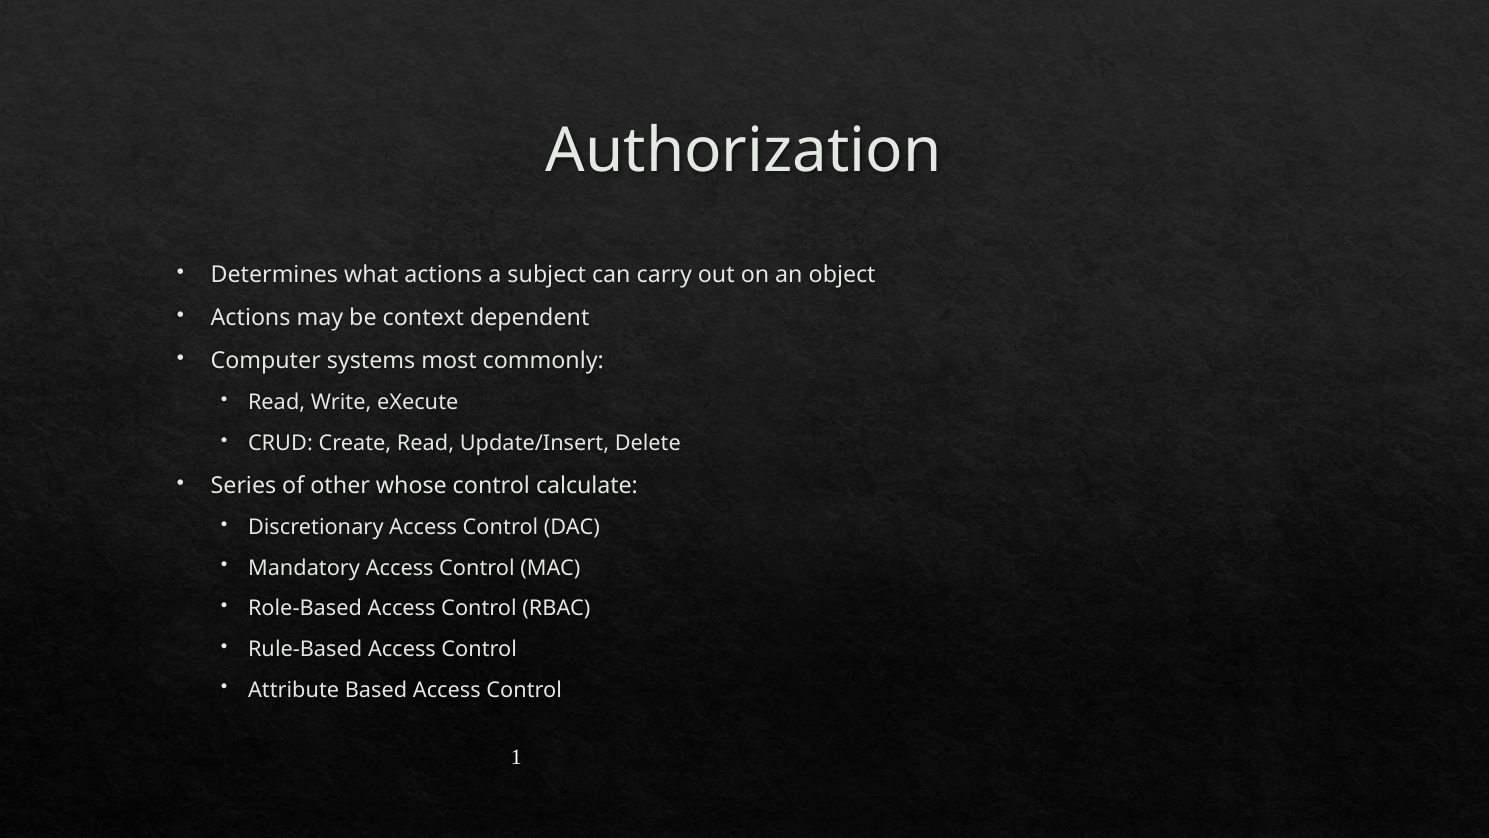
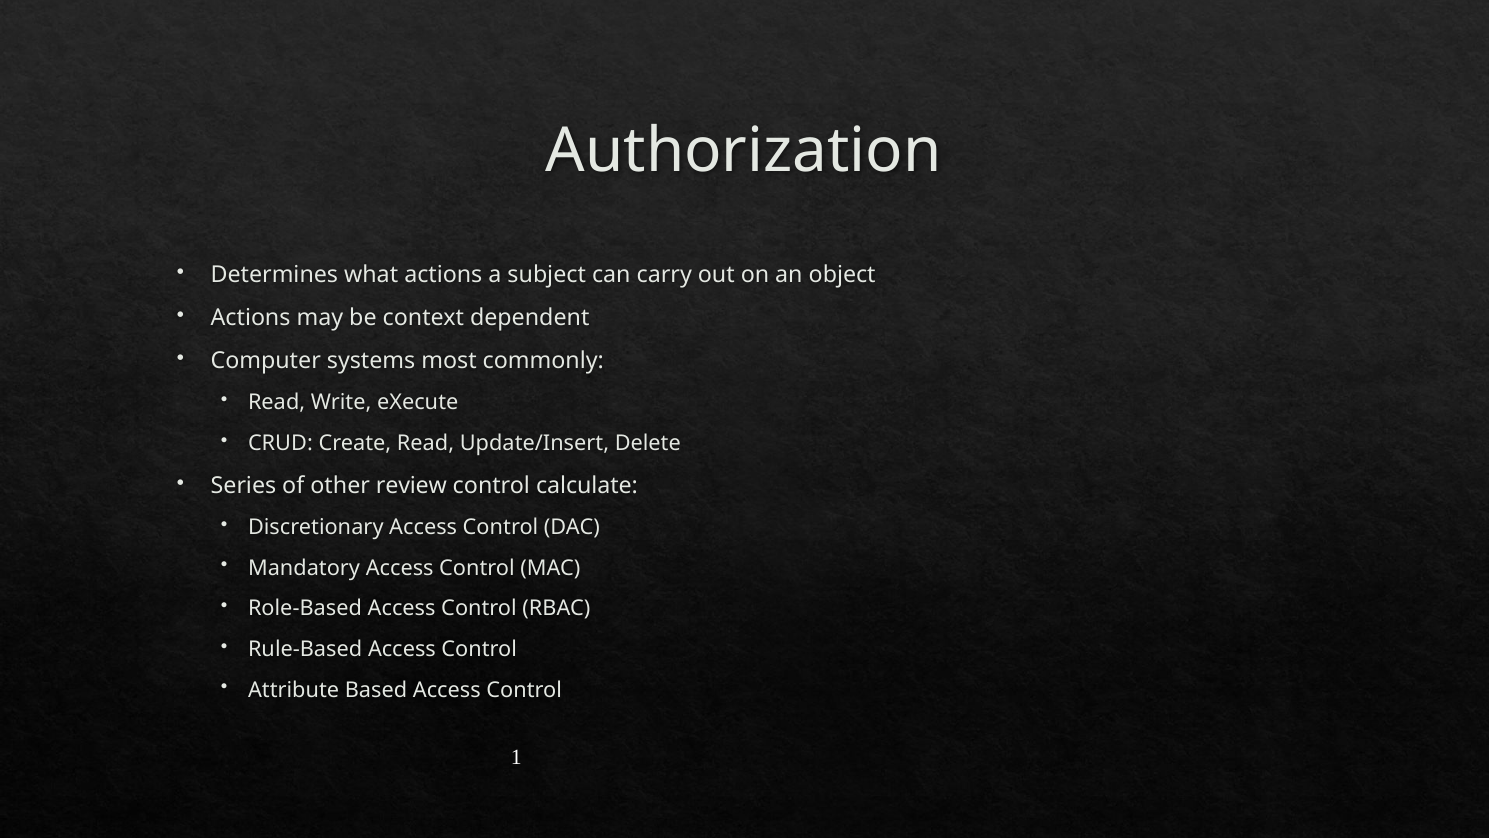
whose: whose -> review
